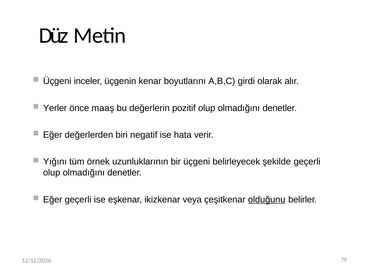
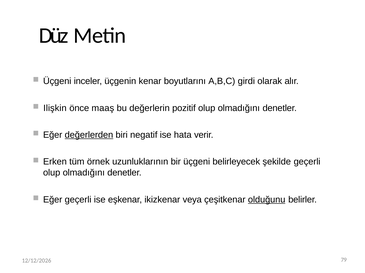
Yerler: Yerler -> Ilişkin
değerlerden underline: none -> present
Yığını: Yığını -> Erken
